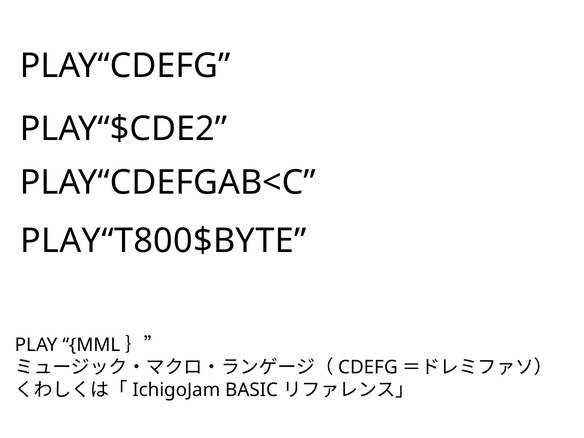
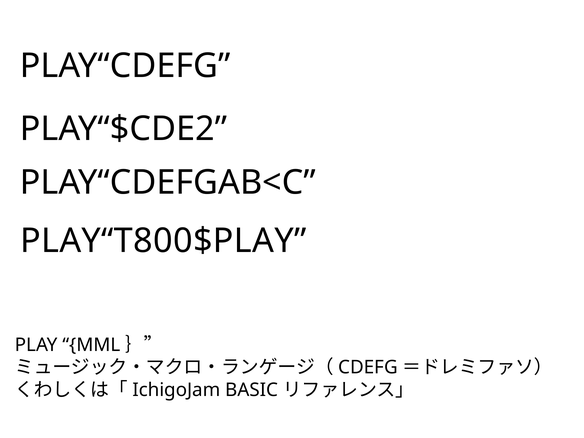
PLAY“T800$BYTE: PLAY“T800$BYTE -> PLAY“T800$PLAY
